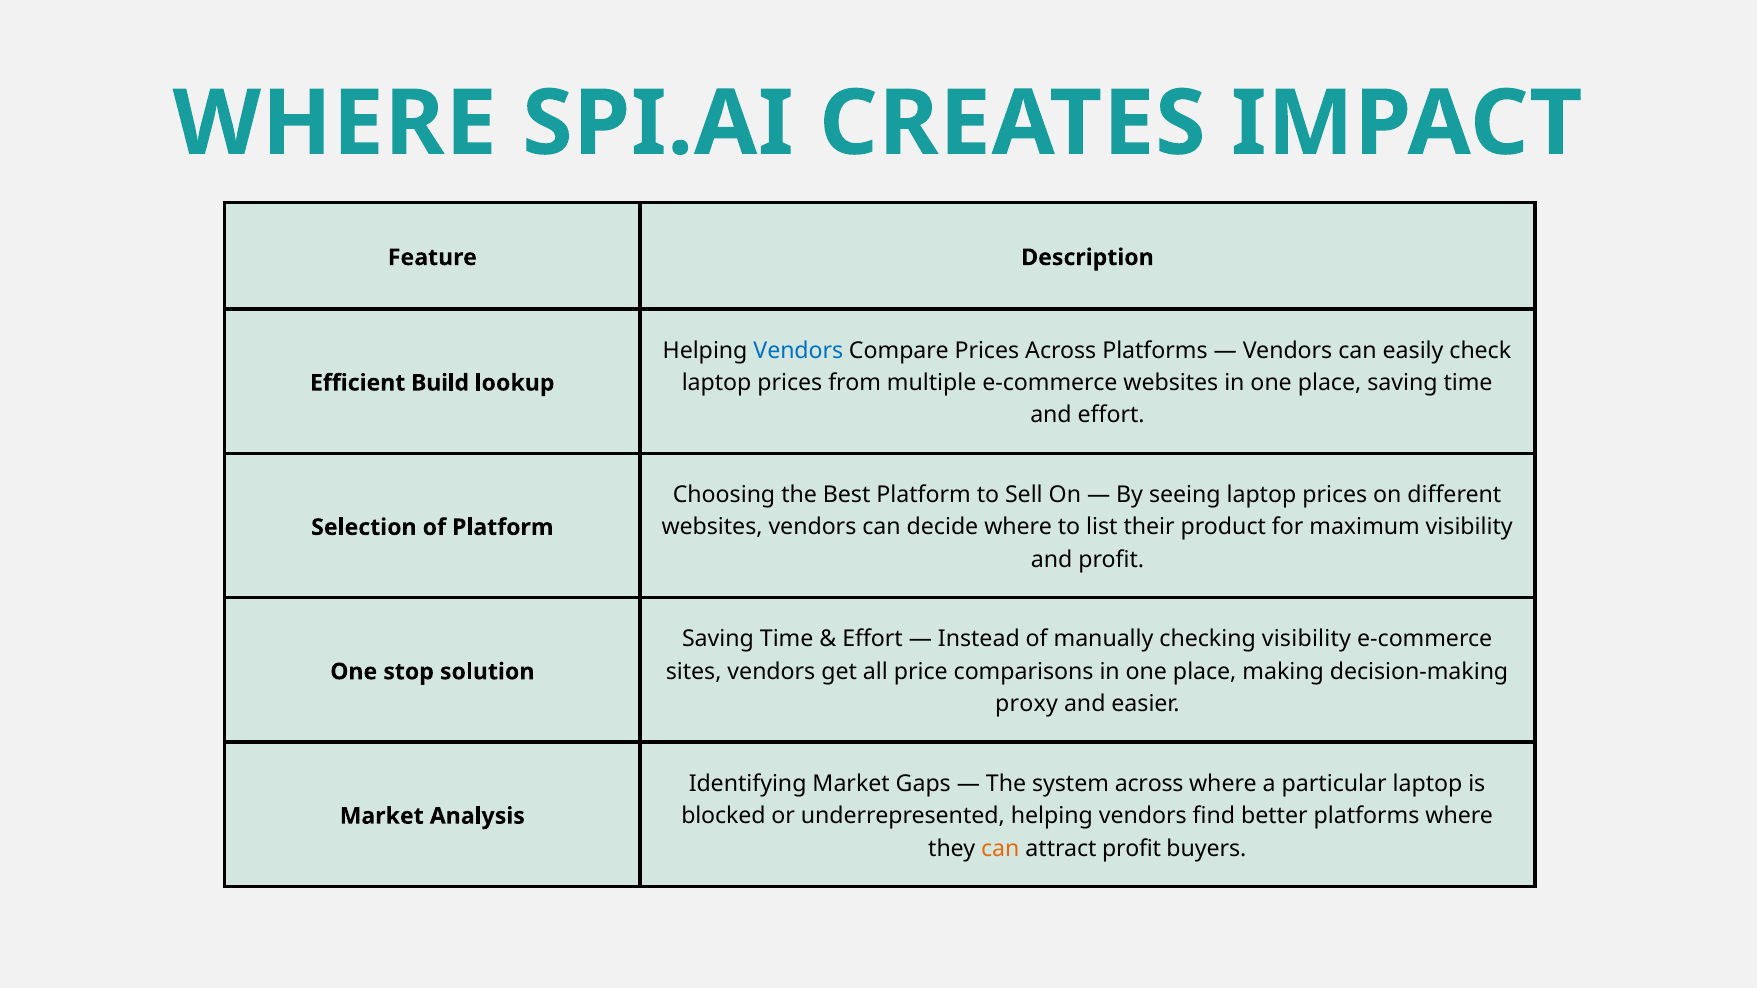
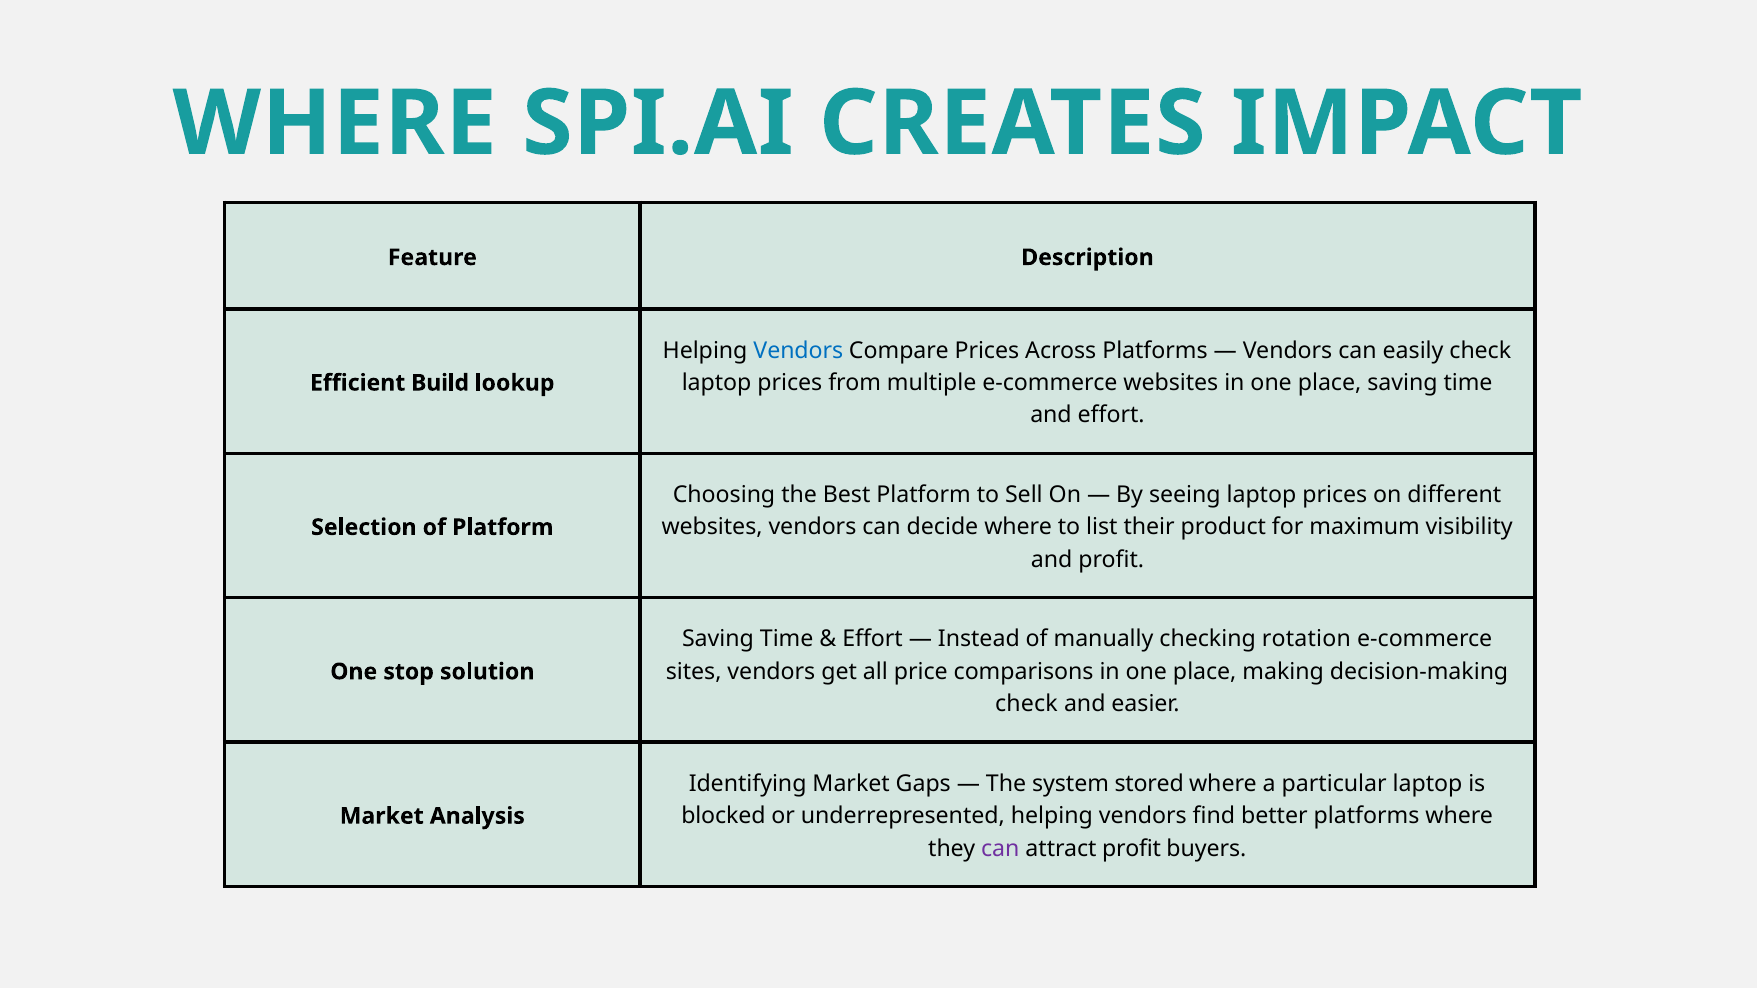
checking visibility: visibility -> rotation
proxy at (1027, 704): proxy -> check
system across: across -> stored
can at (1000, 849) colour: orange -> purple
